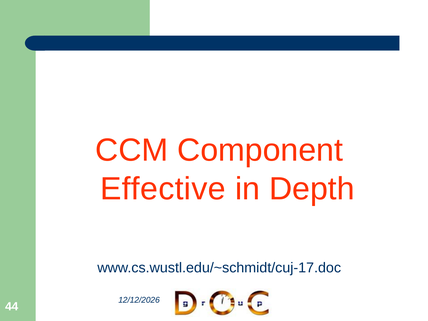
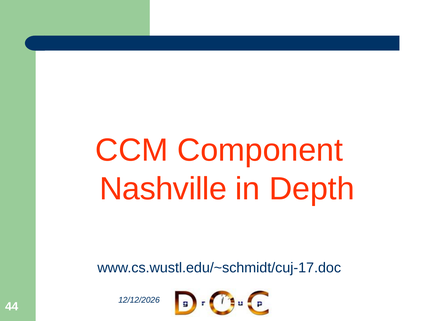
Effective: Effective -> Nashville
